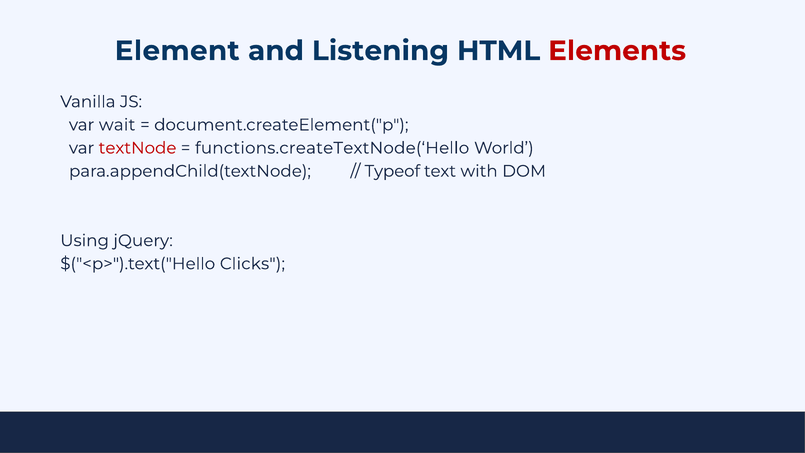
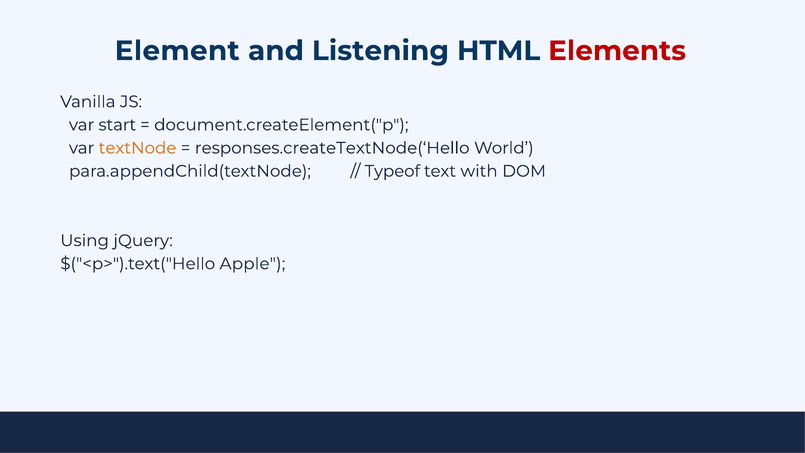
wait: wait -> start
textNode colour: red -> orange
functions.createTextNode(‘Hello: functions.createTextNode(‘Hello -> responses.createTextNode(‘Hello
Clicks: Clicks -> Apple
